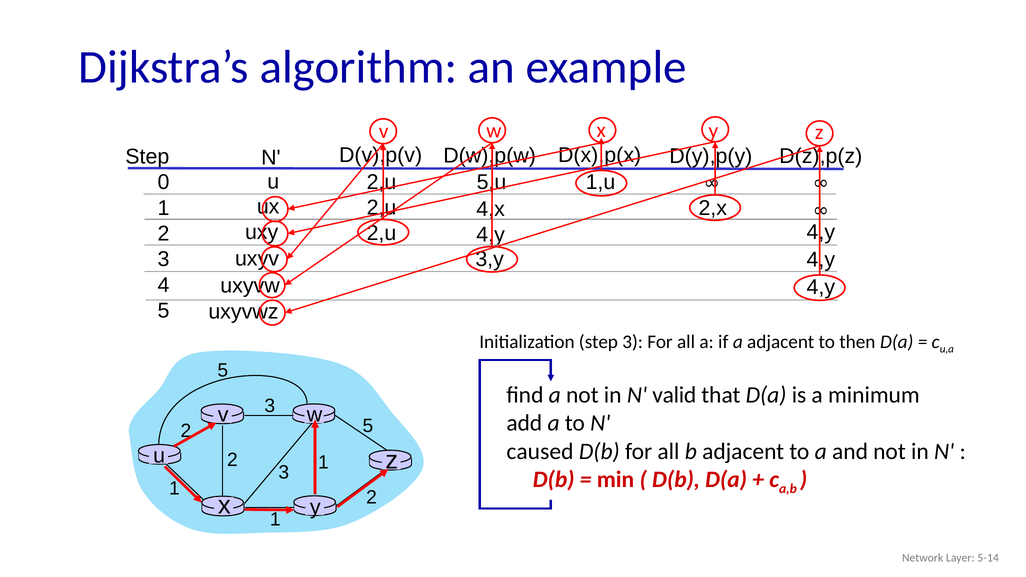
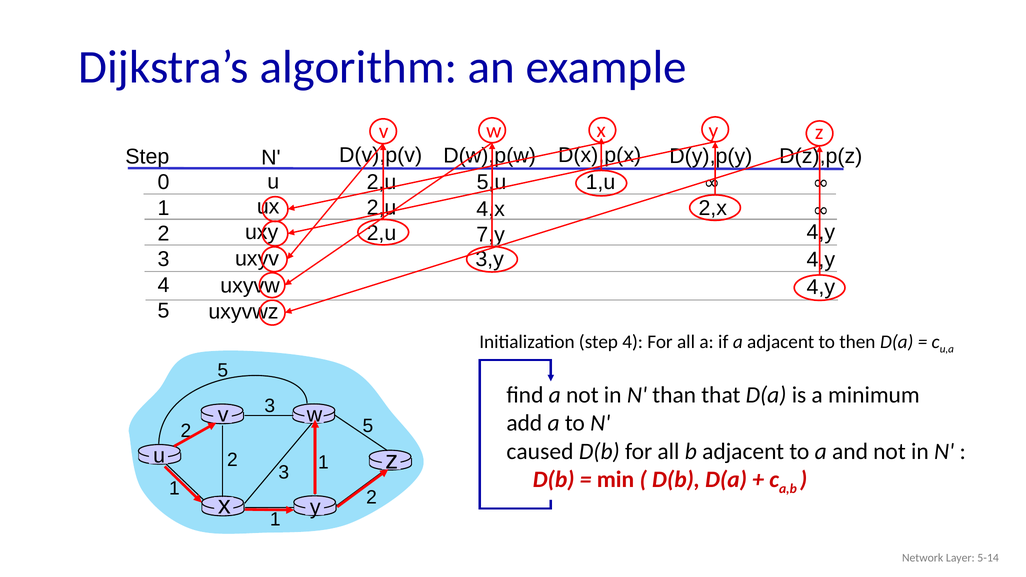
4,y at (491, 235): 4,y -> 7,y
step 3: 3 -> 4
valid: valid -> than
